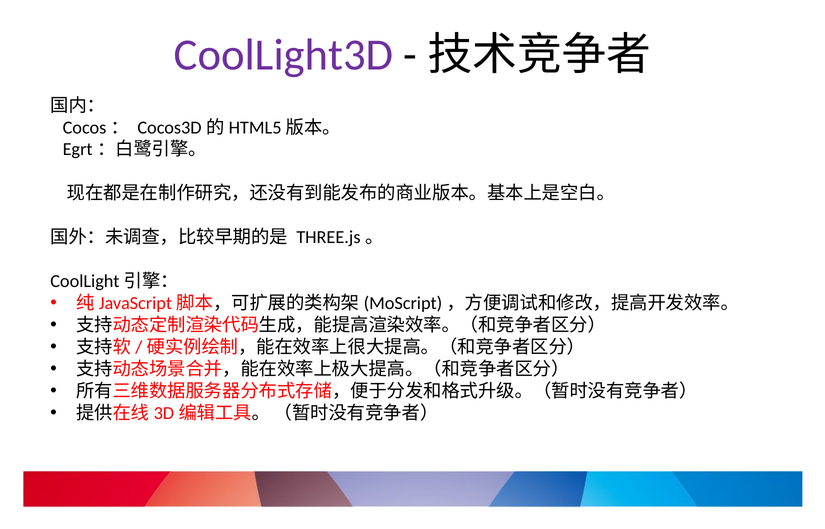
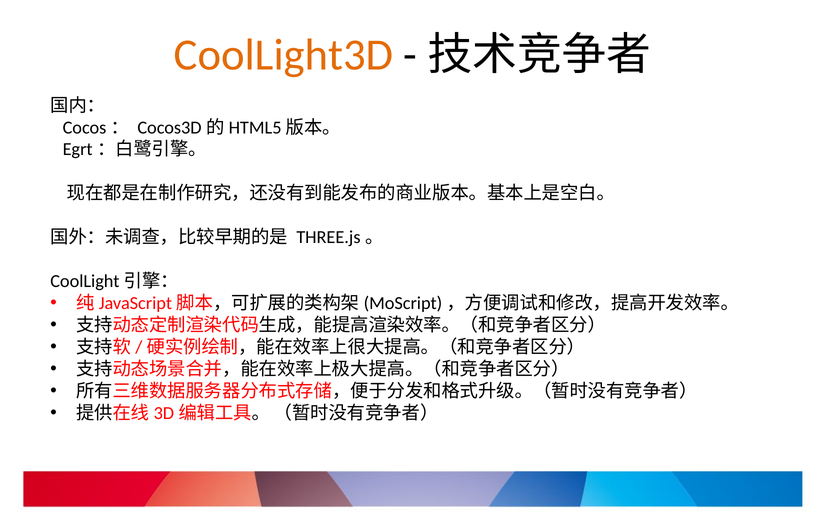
CoolLight3D colour: purple -> orange
